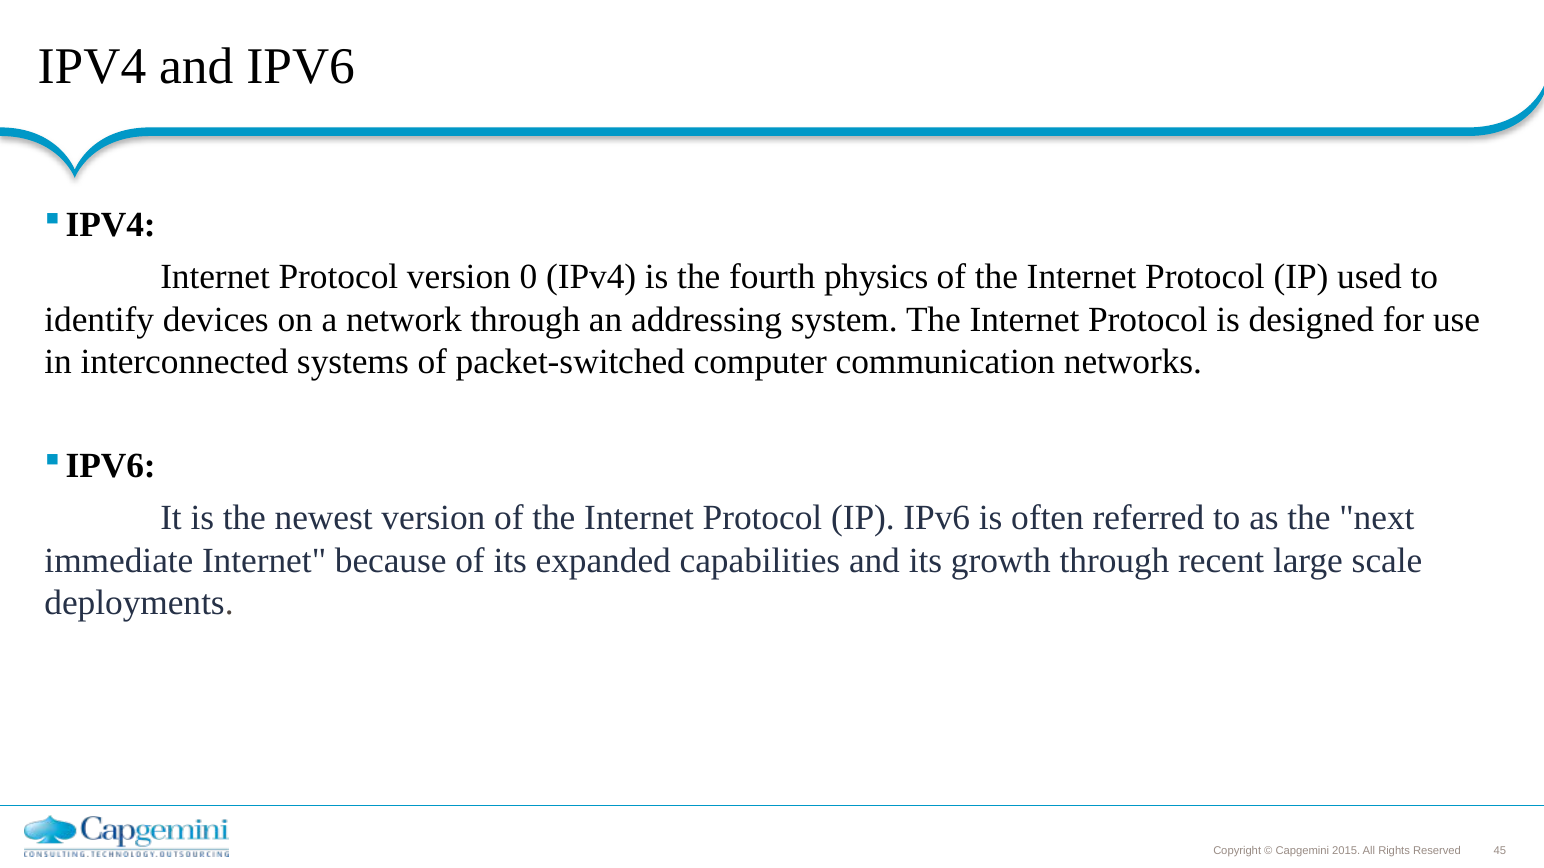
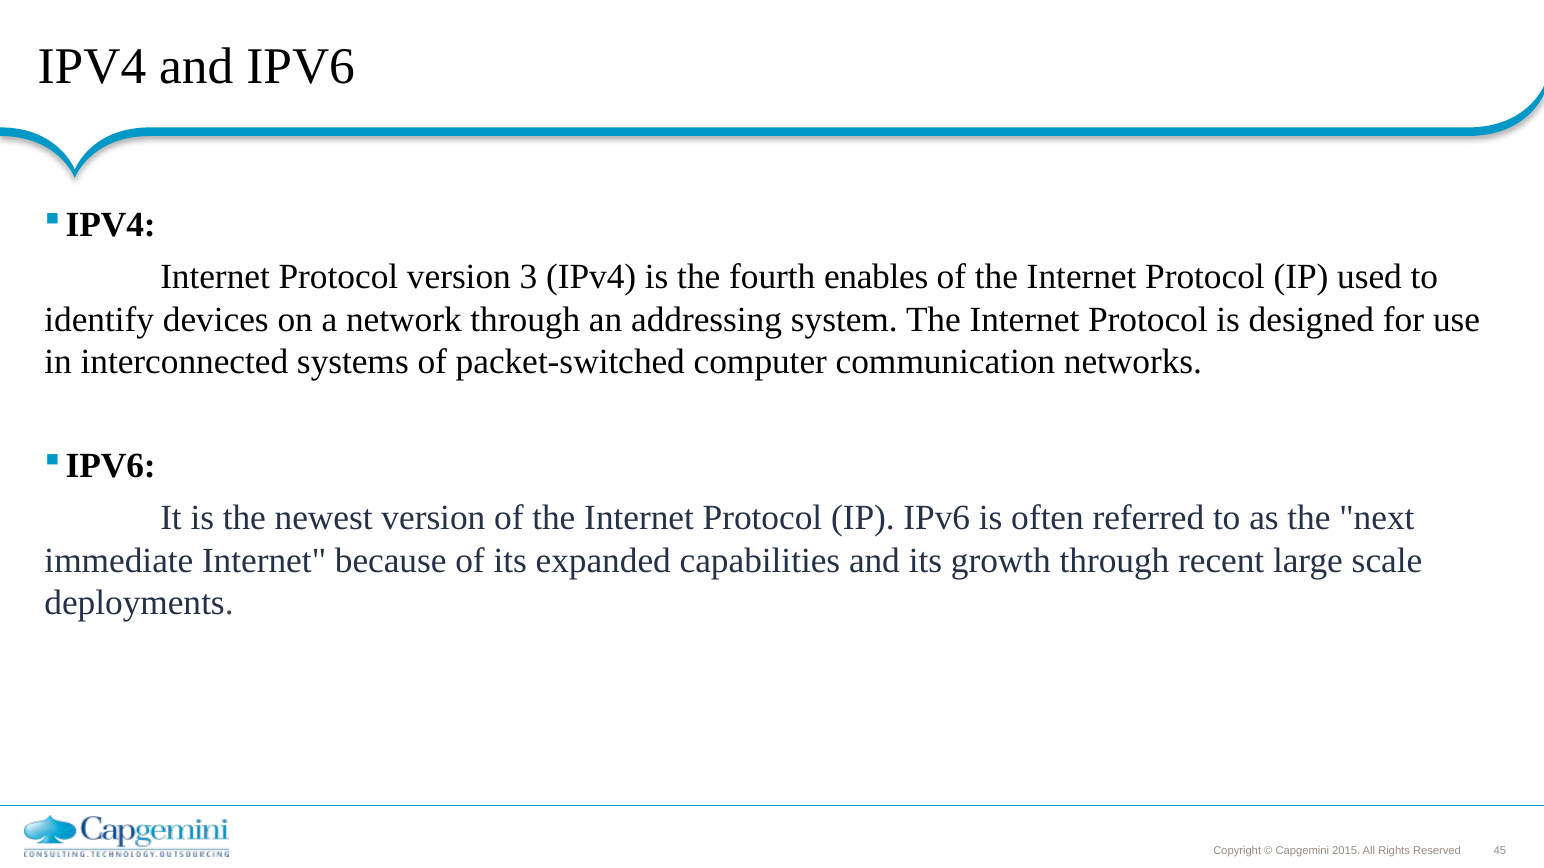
0: 0 -> 3
physics: physics -> enables
